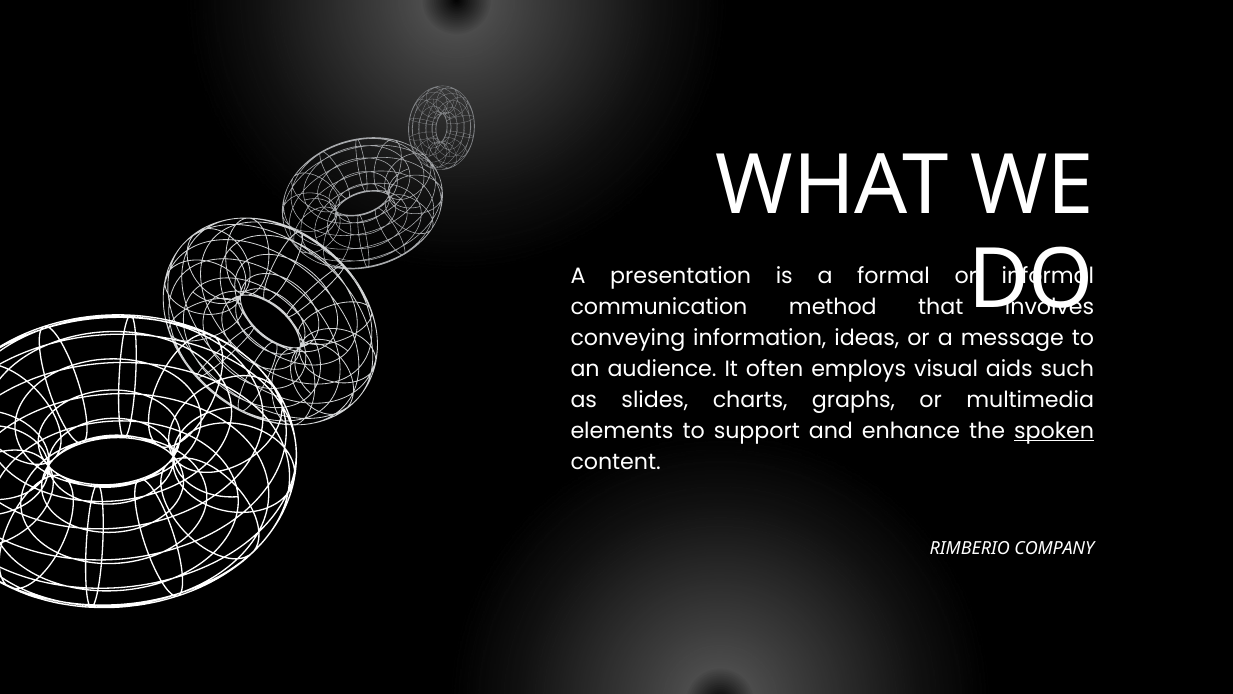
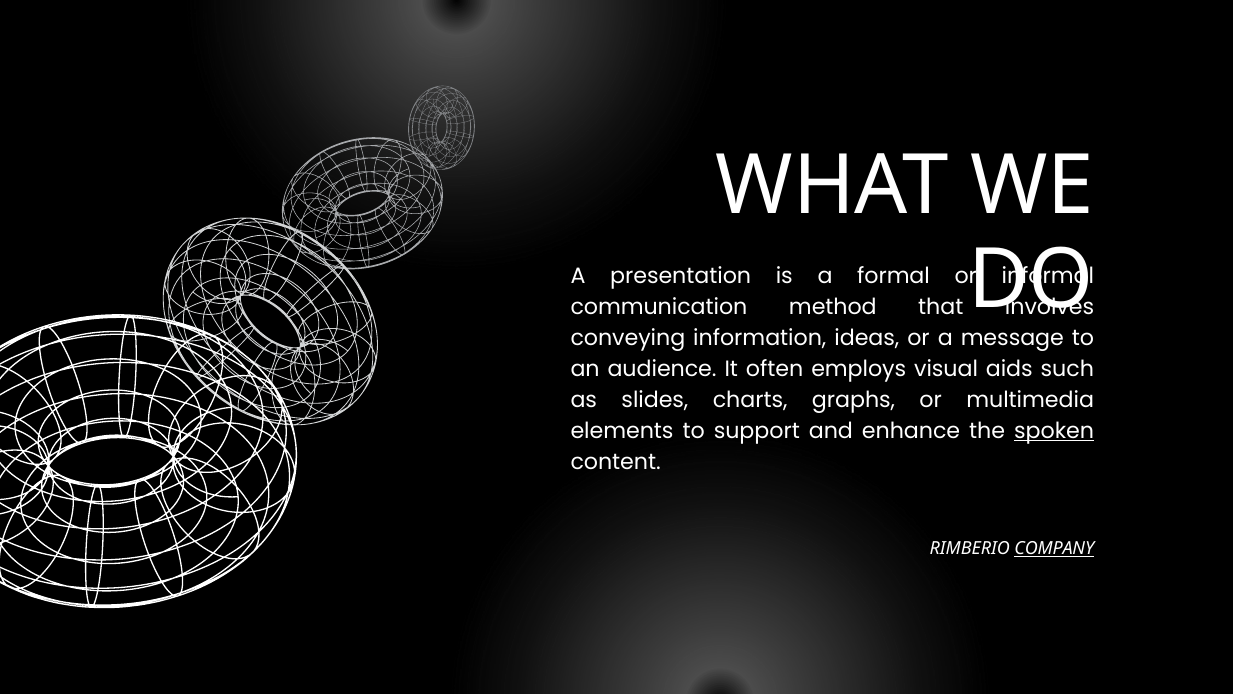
COMPANY underline: none -> present
